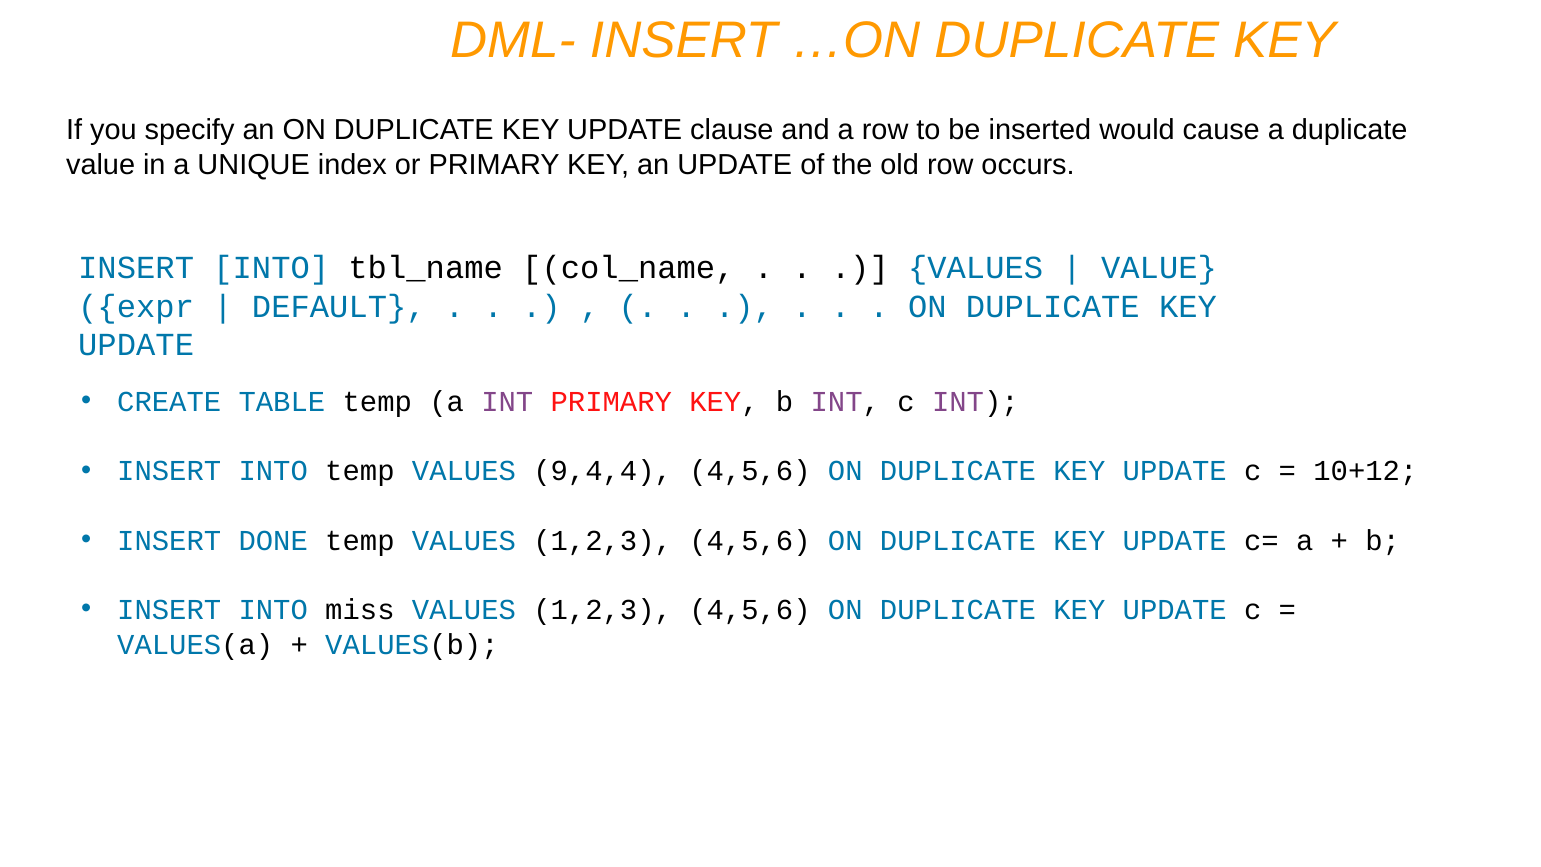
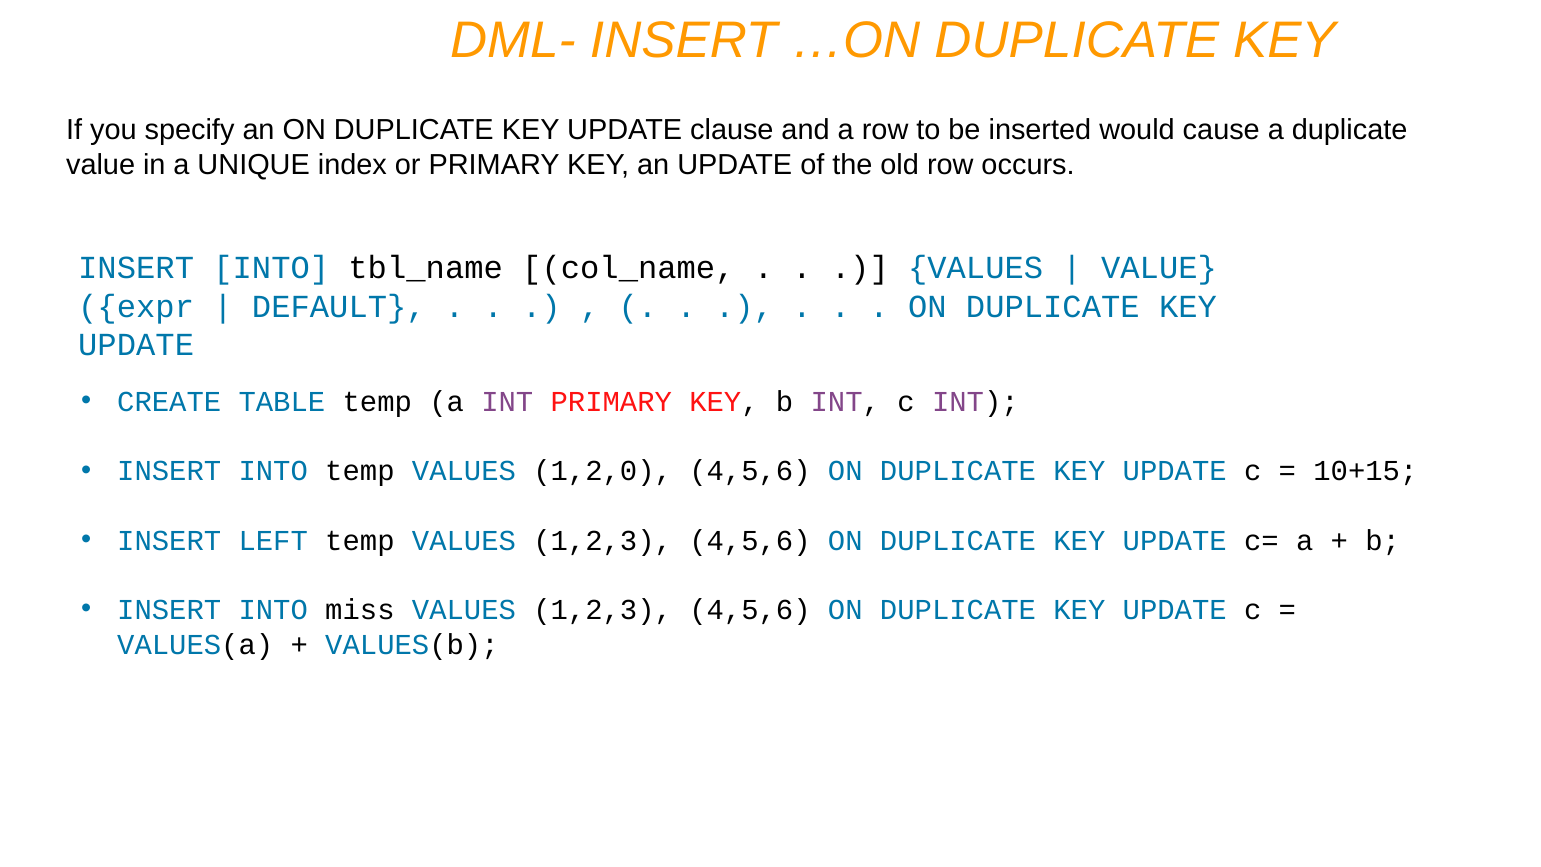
9,4,4: 9,4,4 -> 1,2,0
10+12: 10+12 -> 10+15
DONE: DONE -> LEFT
